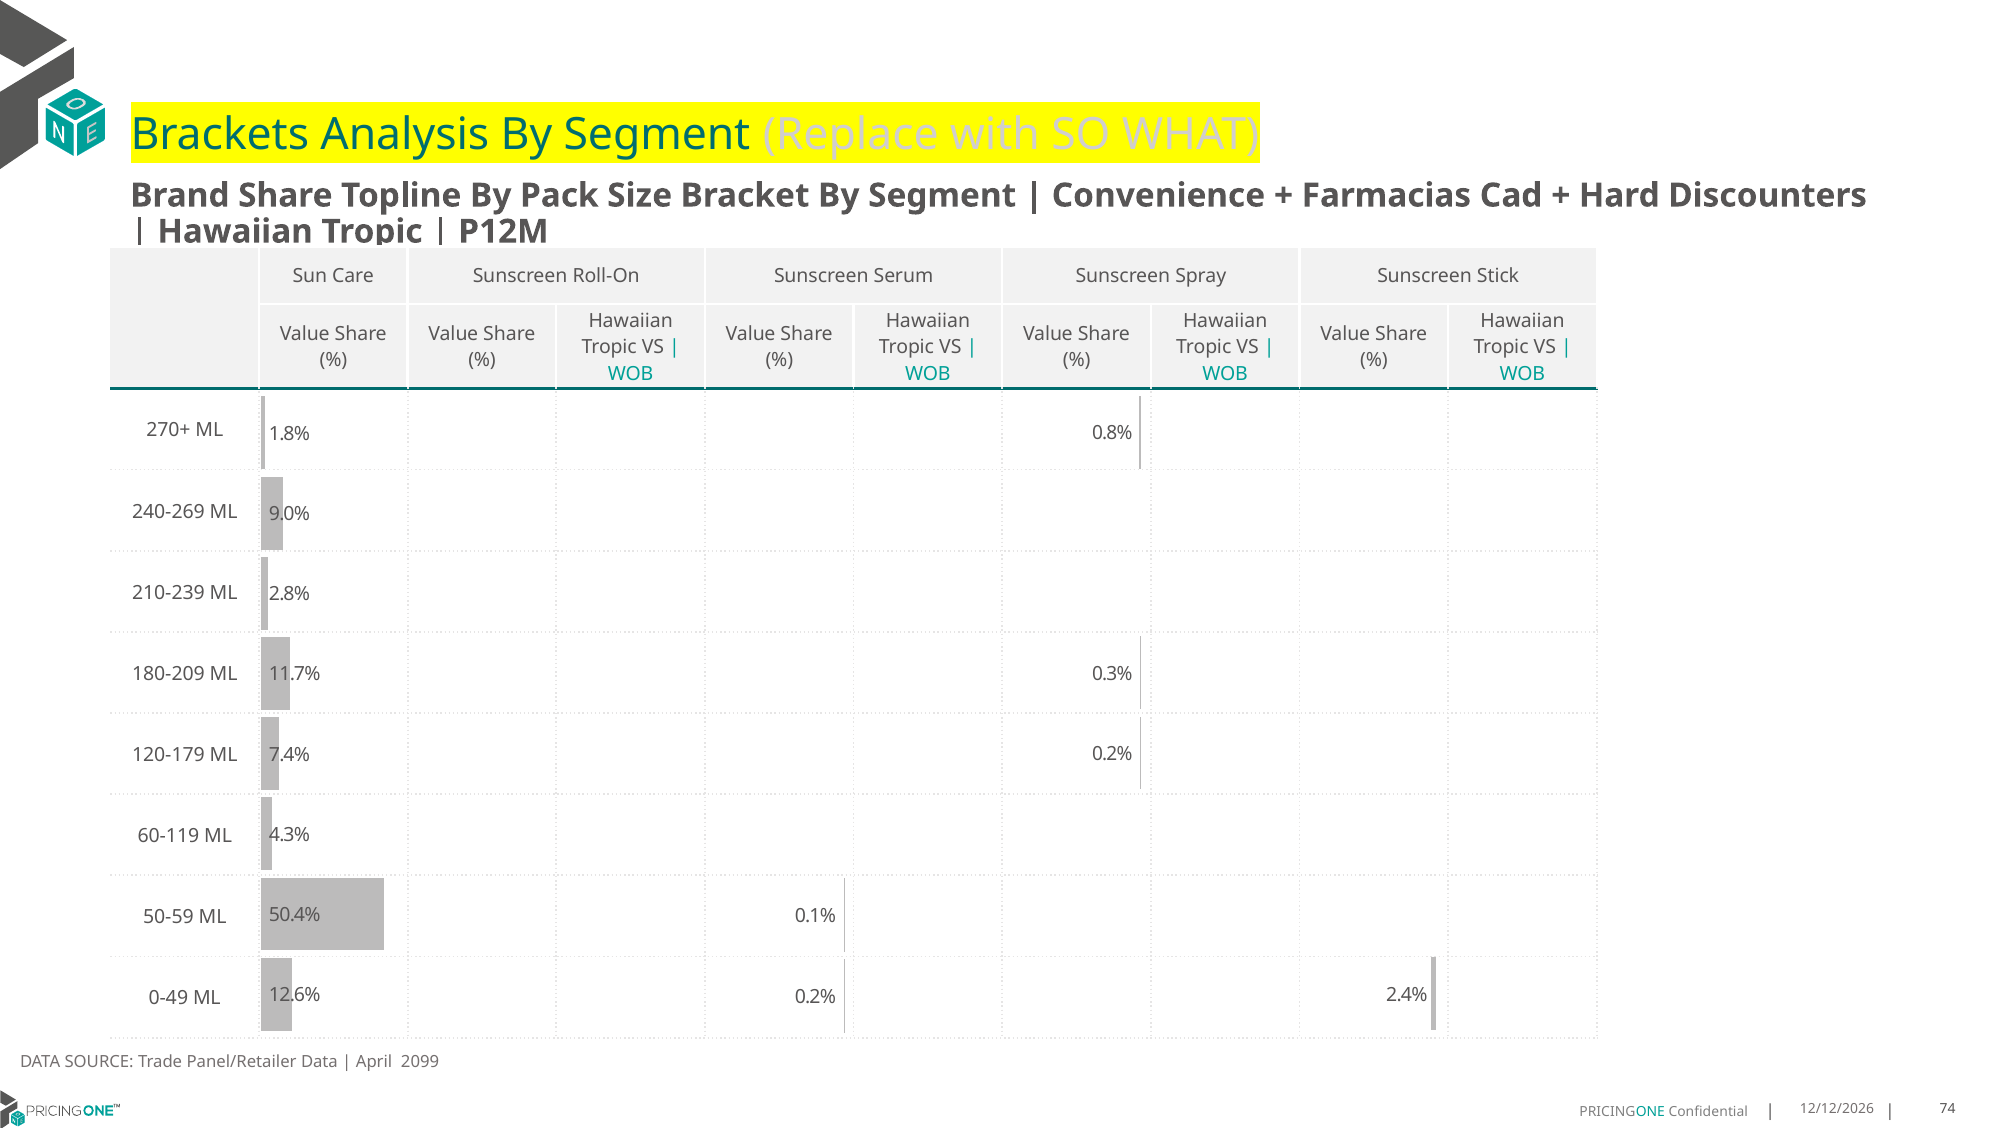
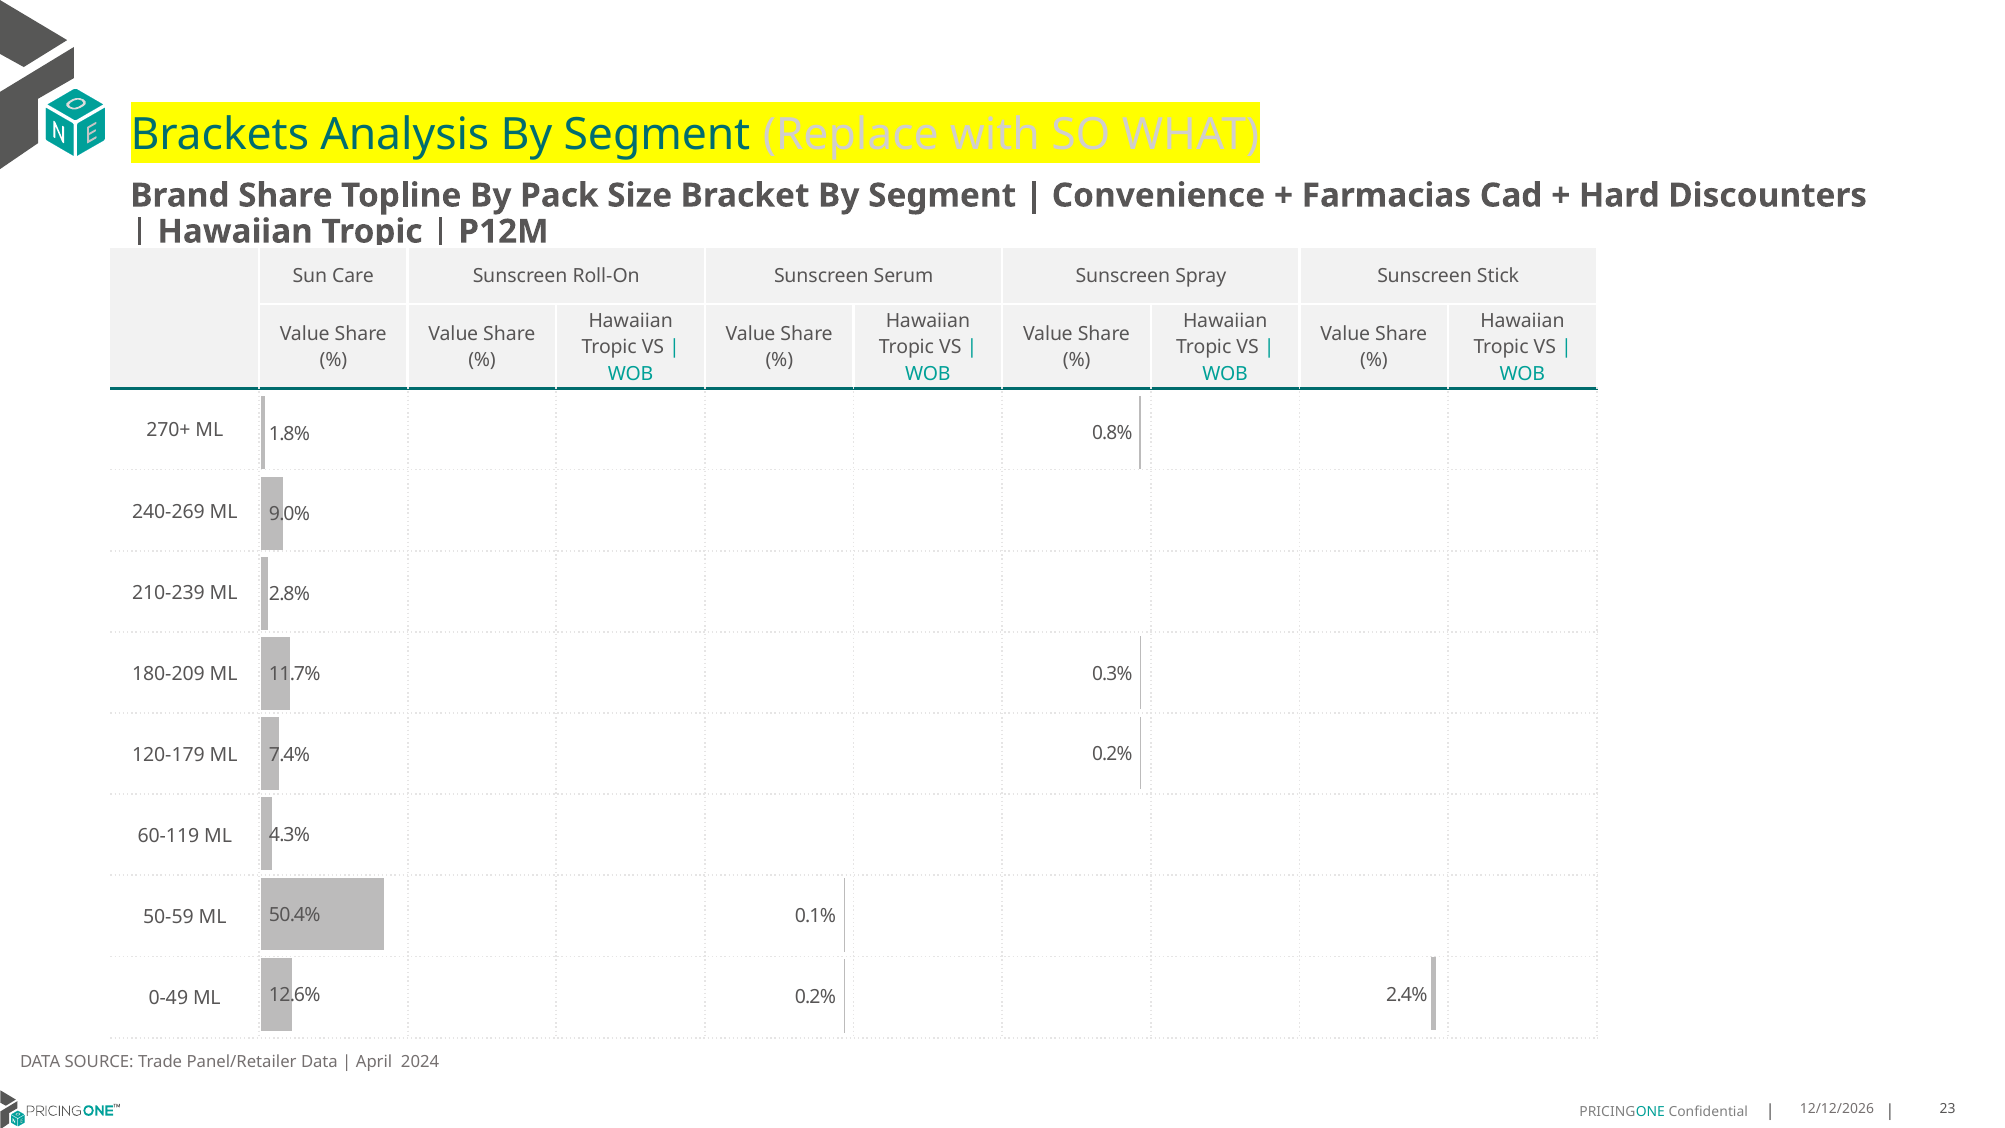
2099: 2099 -> 2024
74: 74 -> 23
